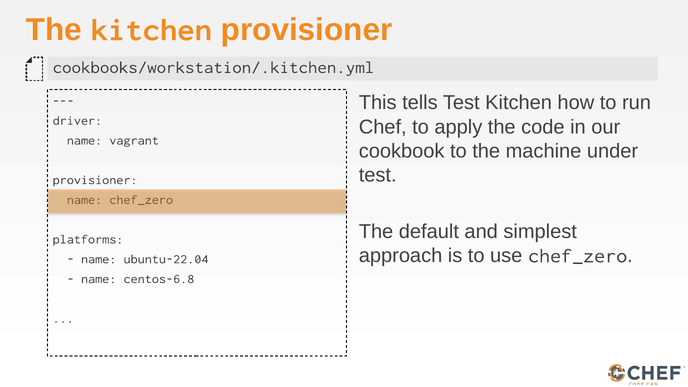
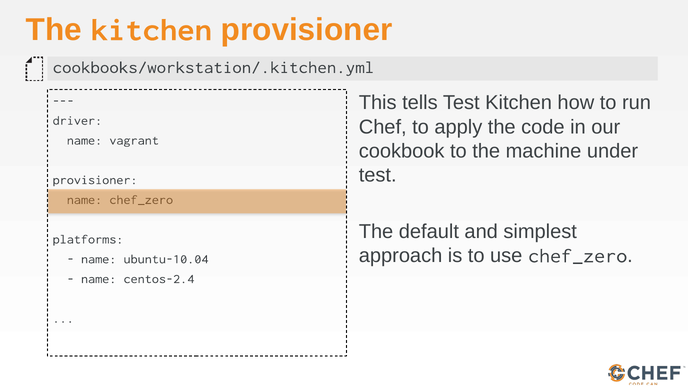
ubuntu-22.04: ubuntu-22.04 -> ubuntu-10.04
centos-6.8: centos-6.8 -> centos-2.4
